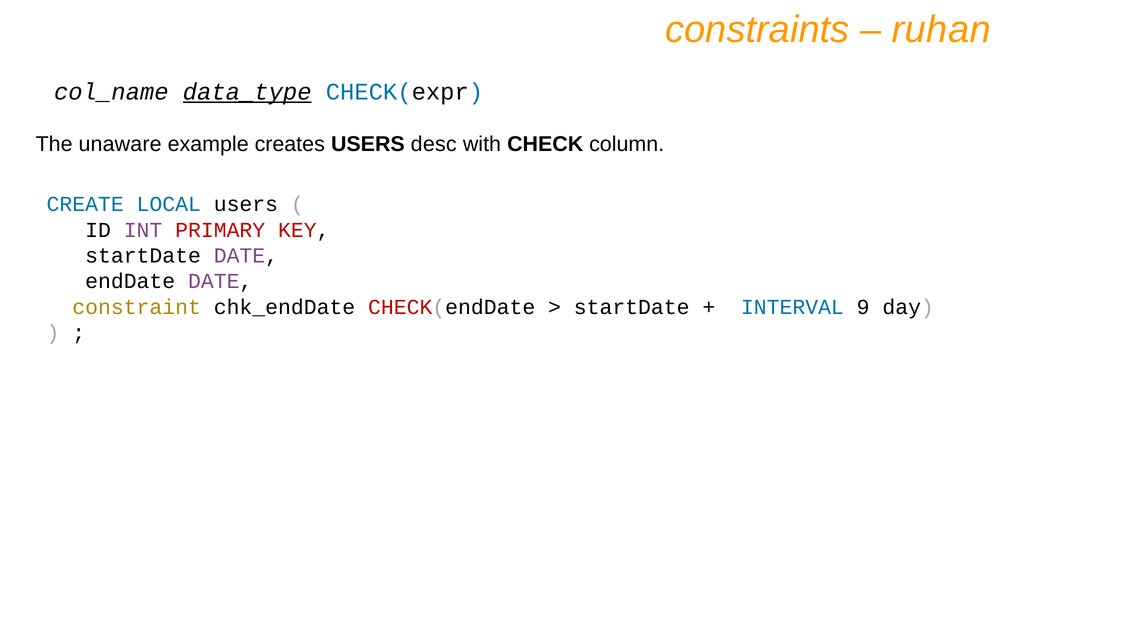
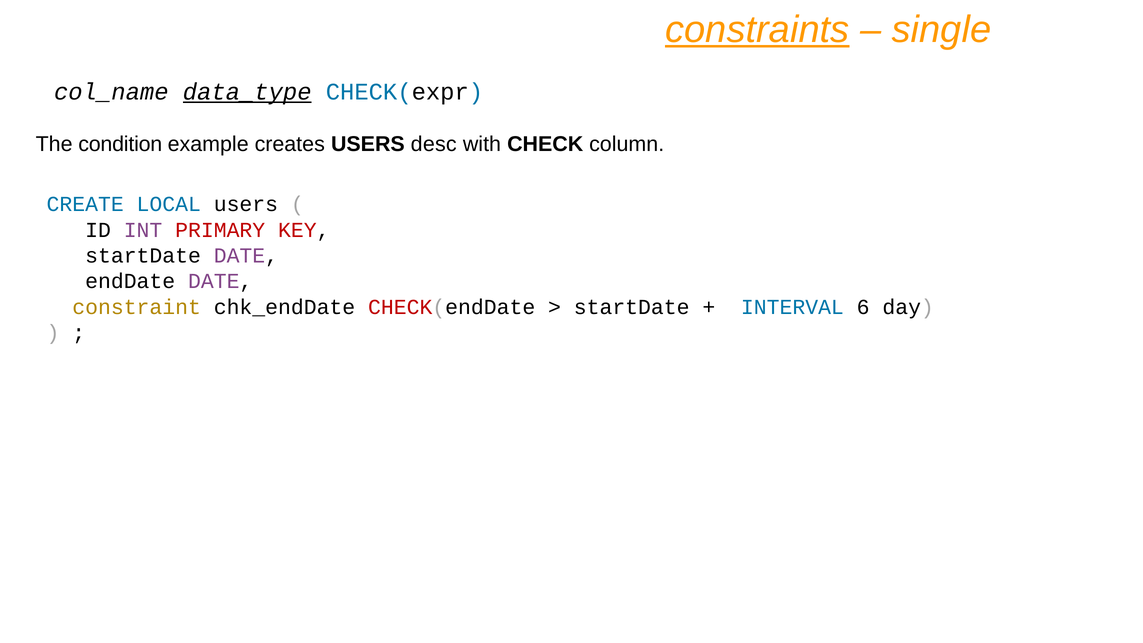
constraints underline: none -> present
ruhan: ruhan -> single
unaware: unaware -> condition
9: 9 -> 6
